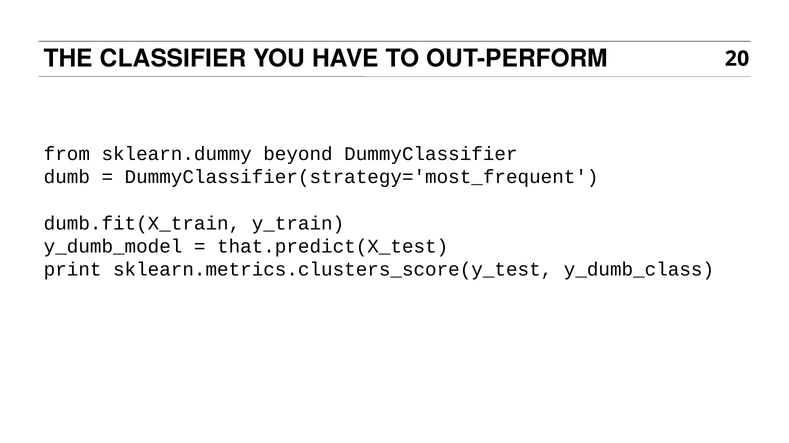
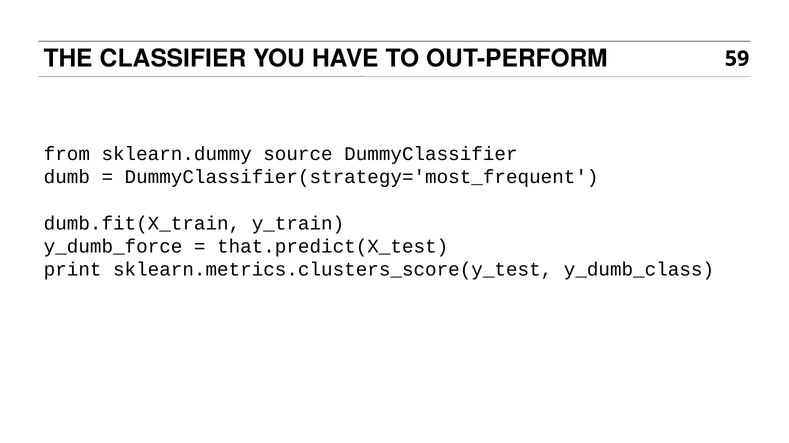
20: 20 -> 59
beyond: beyond -> source
y_dumb_model: y_dumb_model -> y_dumb_force
